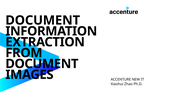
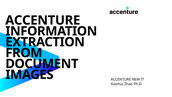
DOCUMENT at (43, 20): DOCUMENT -> ACCENTURE
